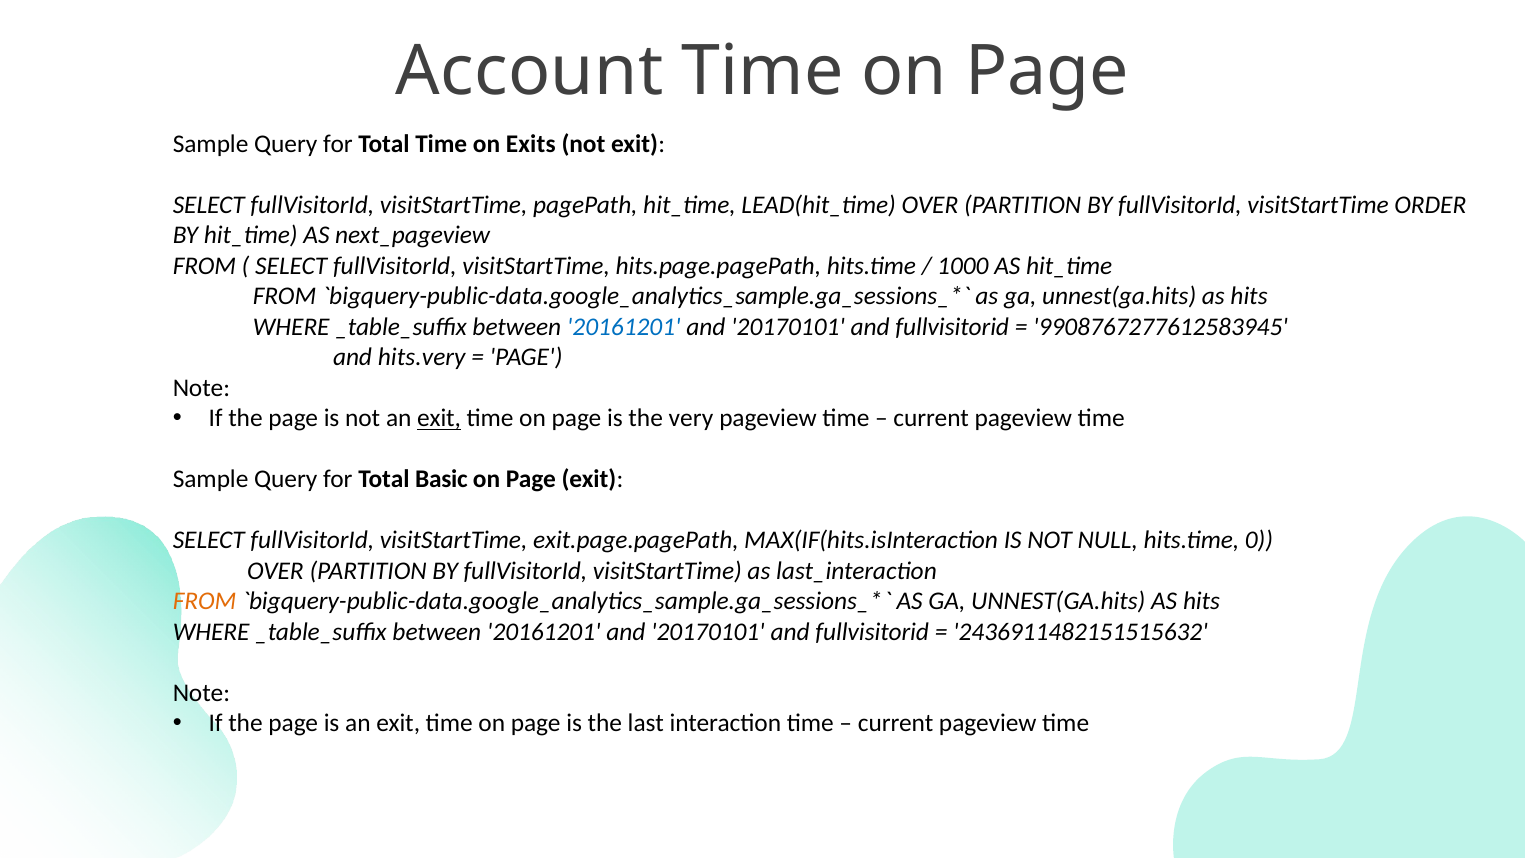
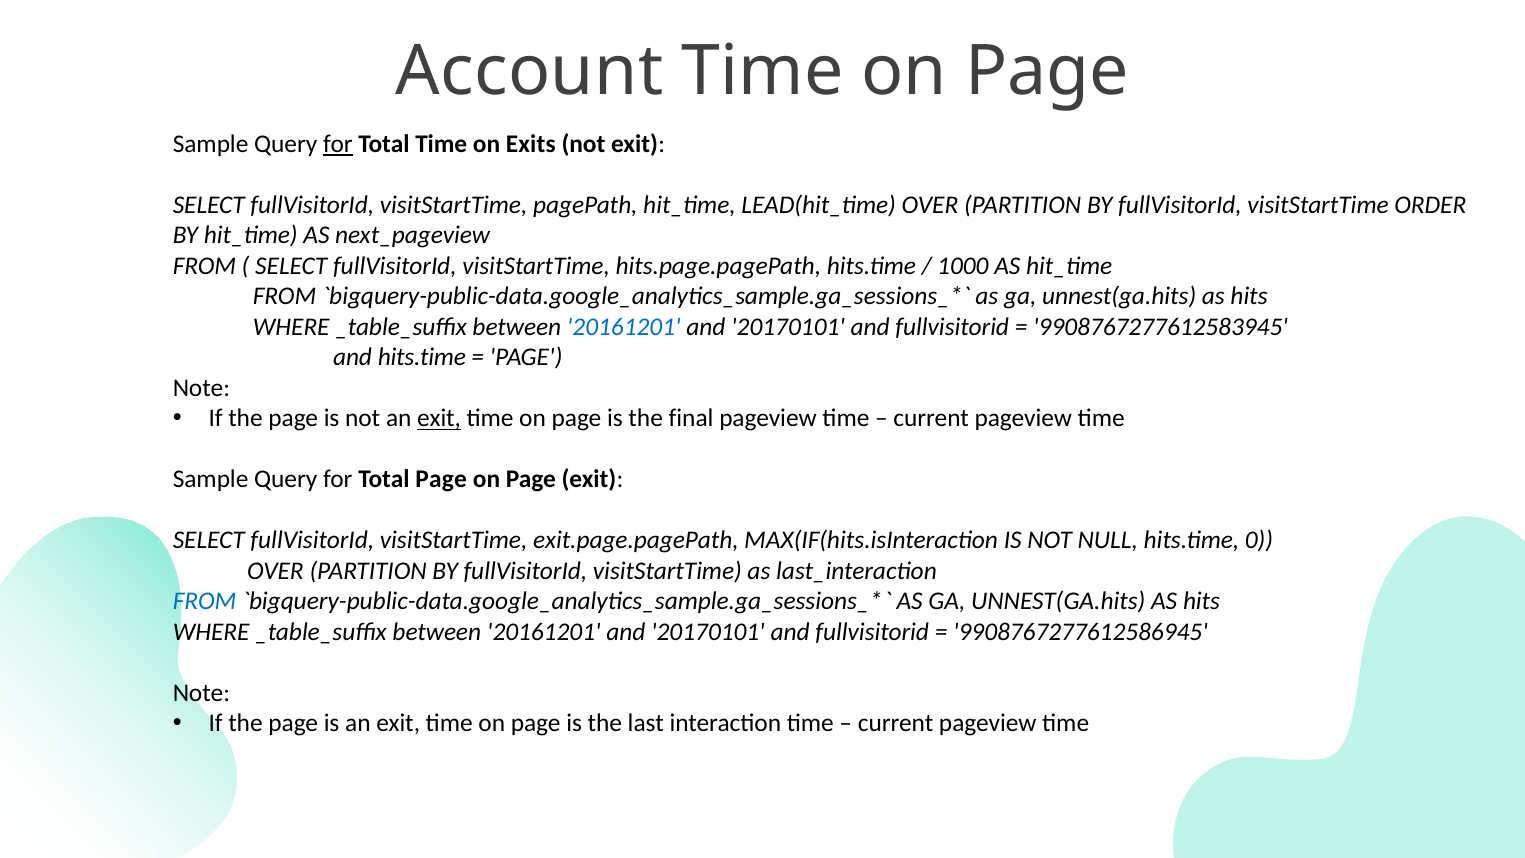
for at (338, 144) underline: none -> present
and hits.very: hits.very -> hits.time
very: very -> final
Total Basic: Basic -> Page
FROM at (205, 601) colour: orange -> blue
2436911482151515632: 2436911482151515632 -> 9908767277612586945
